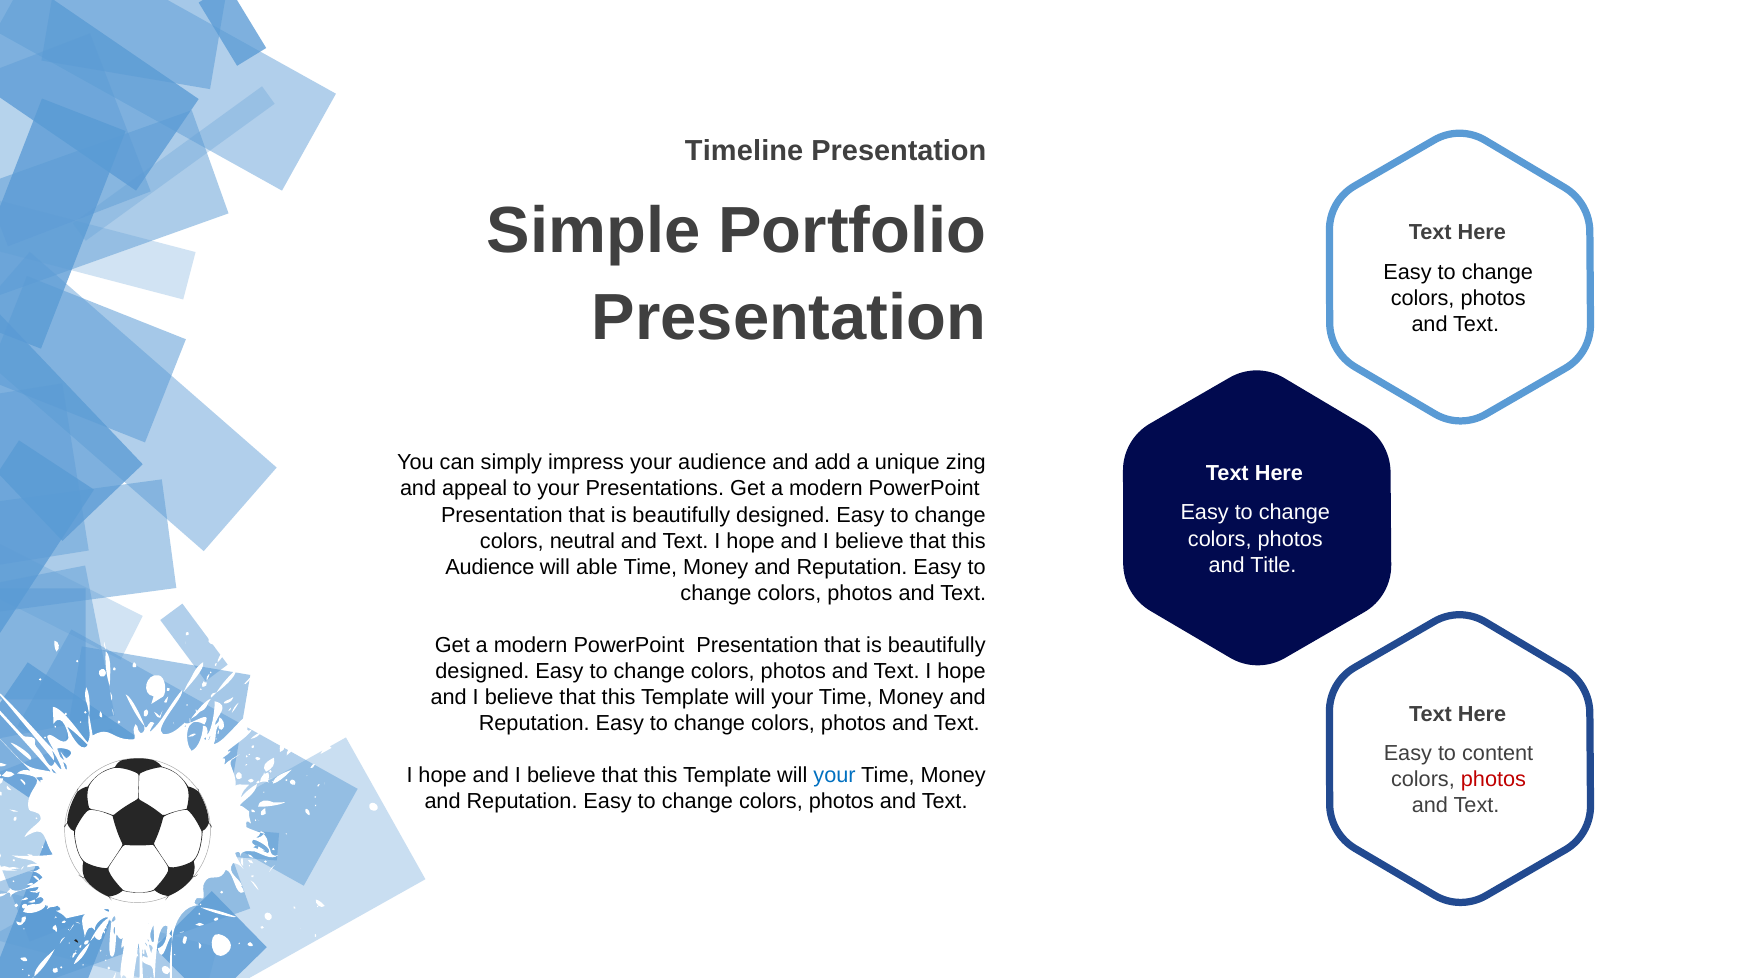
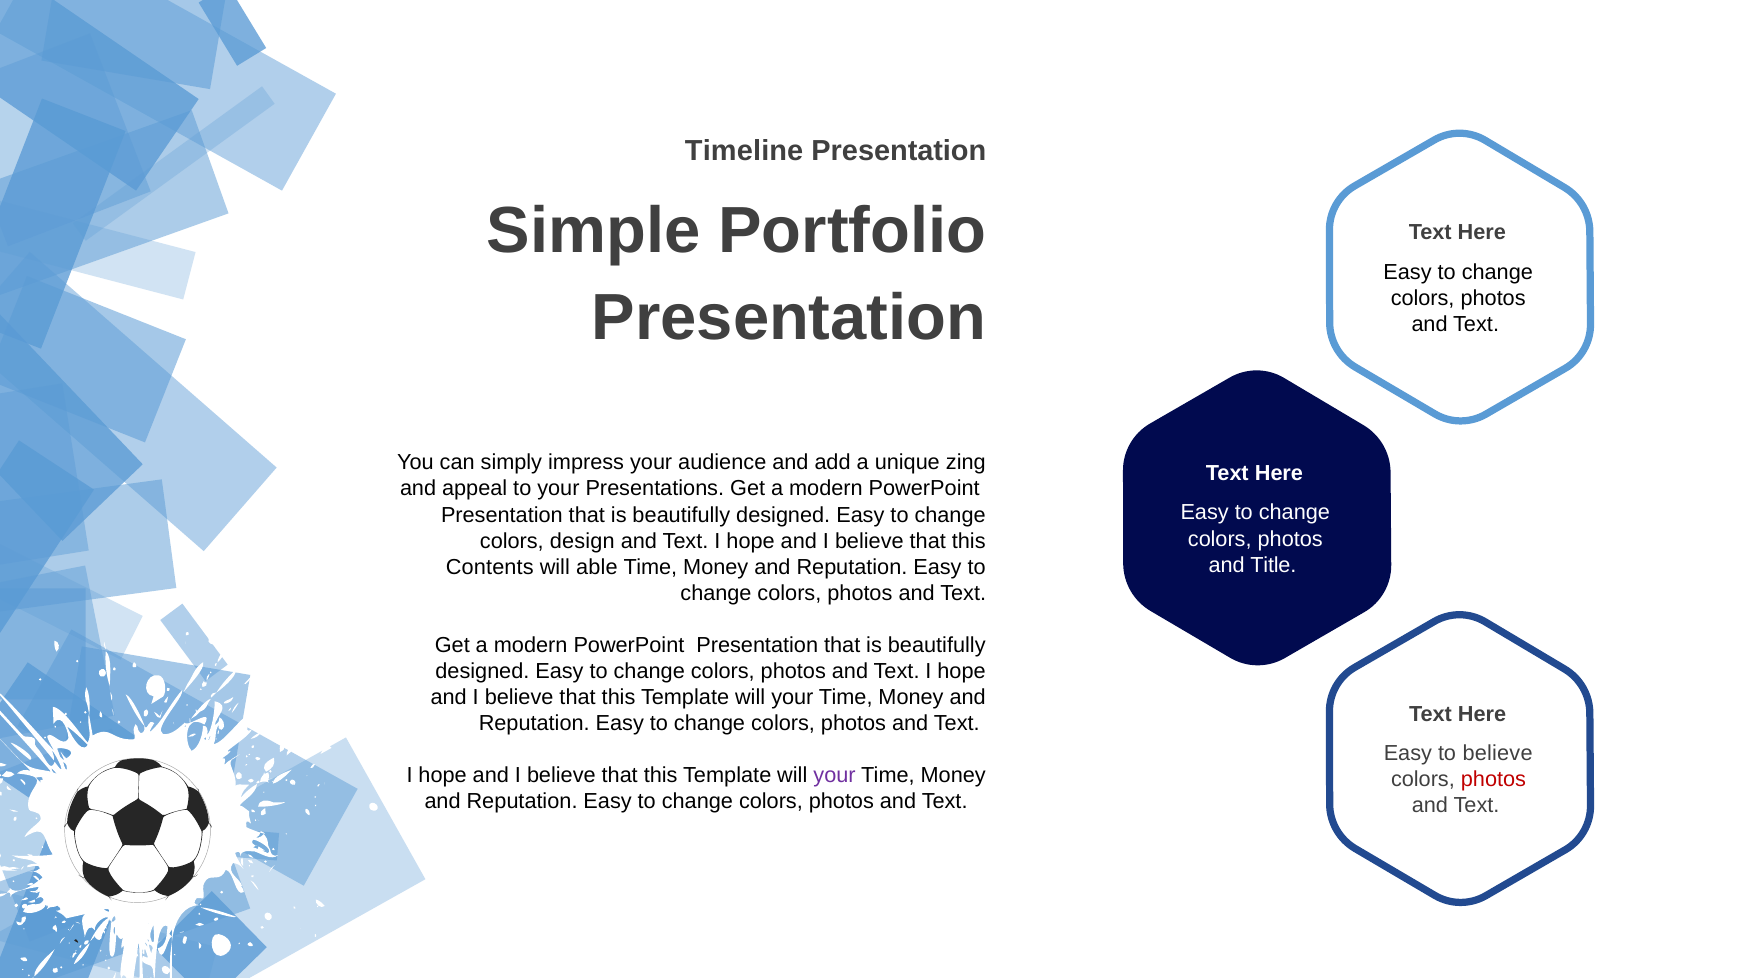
neutral: neutral -> design
Audience at (490, 567): Audience -> Contents
to content: content -> believe
your at (835, 775) colour: blue -> purple
